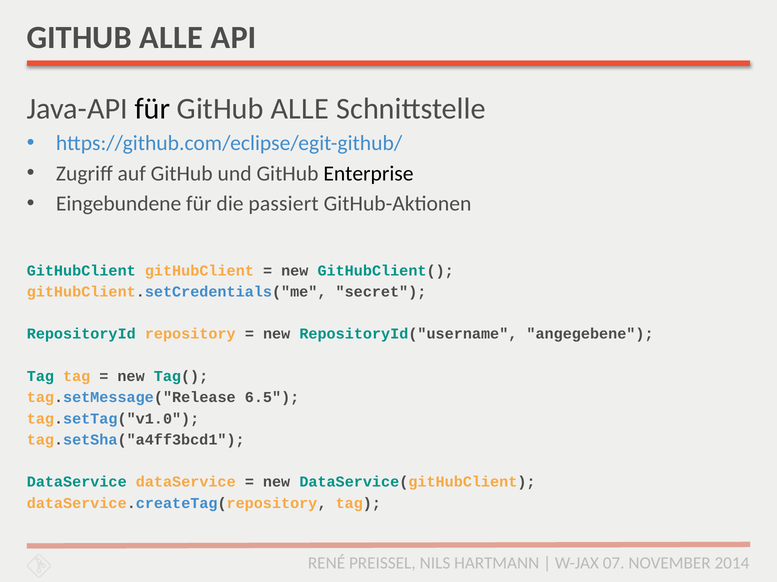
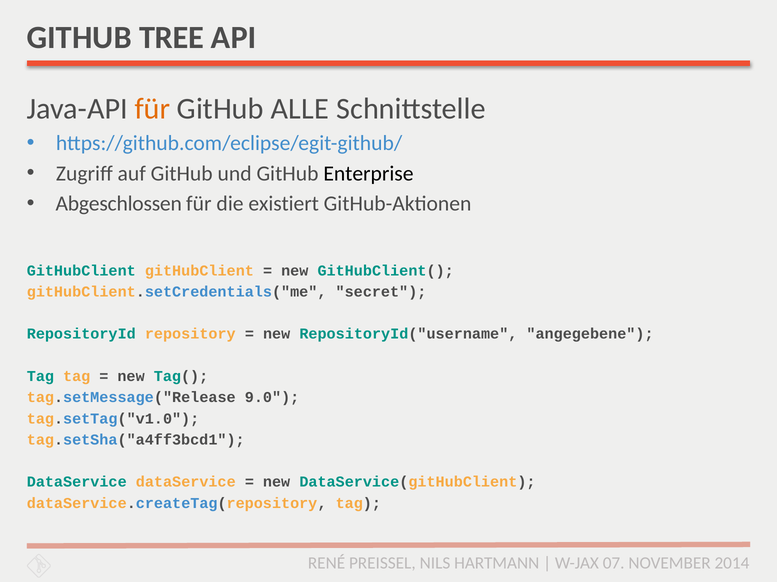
ALLE at (171, 37): ALLE -> TREE
für at (152, 109) colour: black -> orange
Eingebundene: Eingebundene -> Abgeschlossen
passiert: passiert -> existiert
6.5: 6.5 -> 9.0
